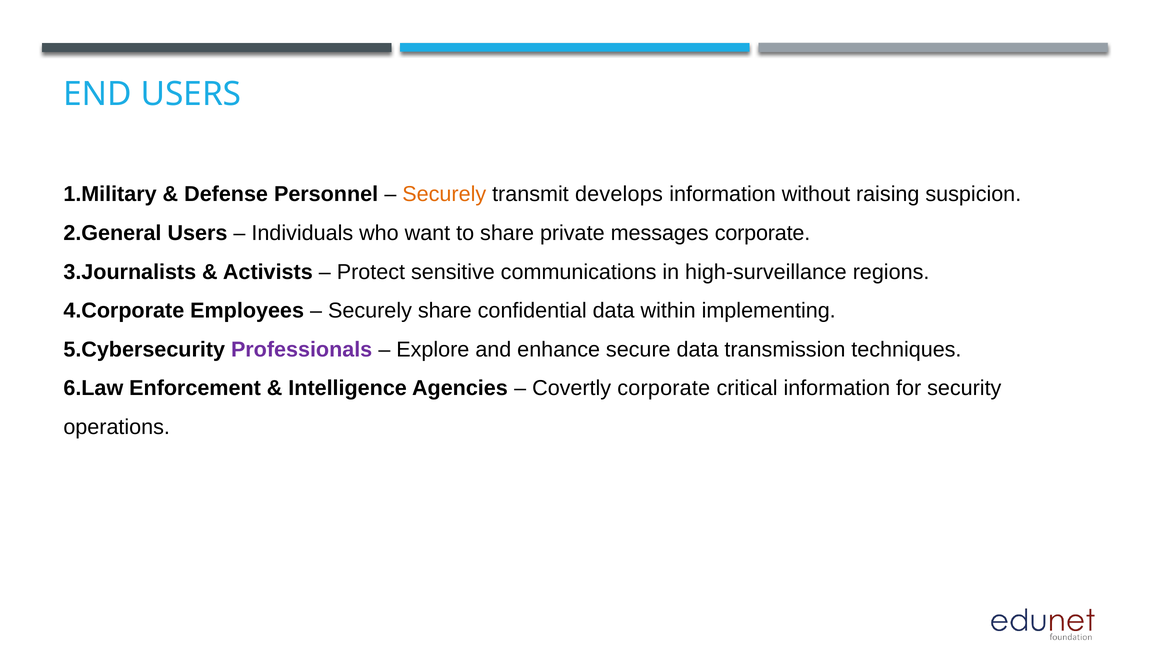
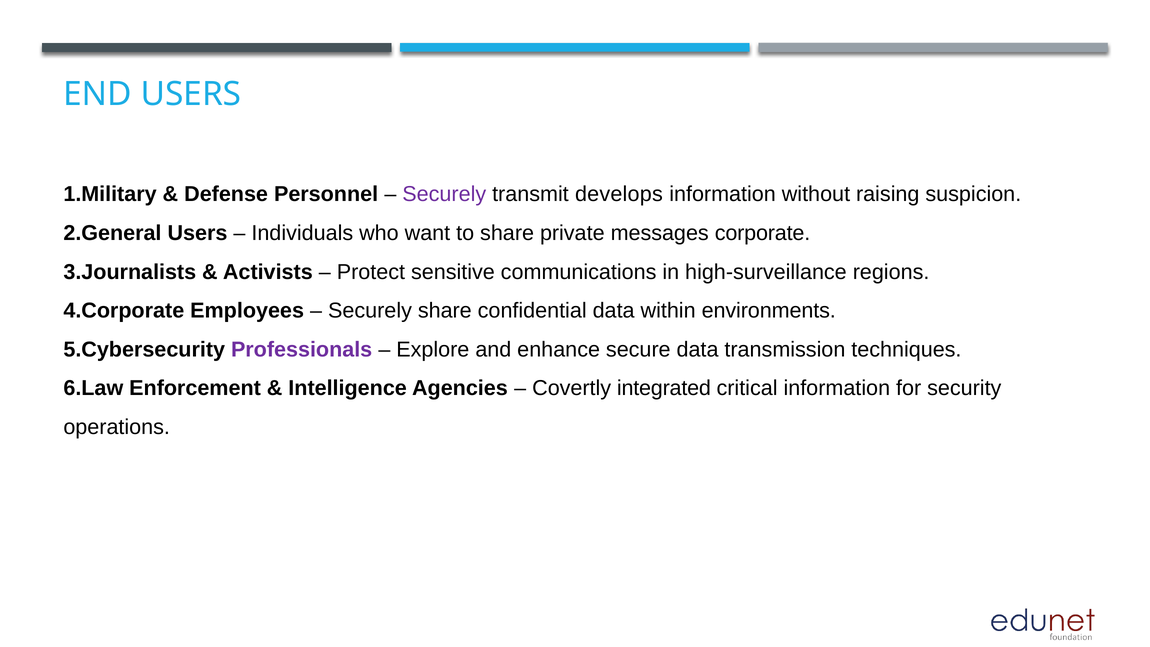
Securely at (444, 194) colour: orange -> purple
implementing: implementing -> environments
Covertly corporate: corporate -> integrated
